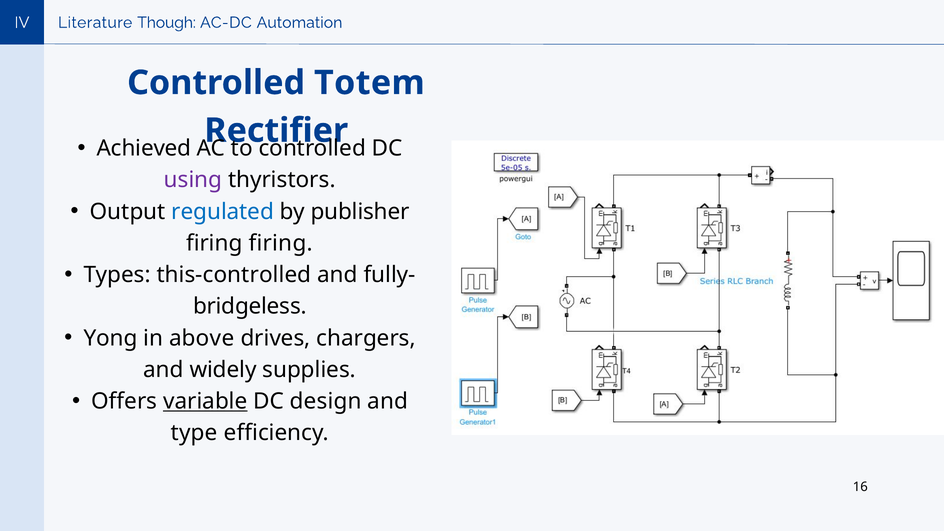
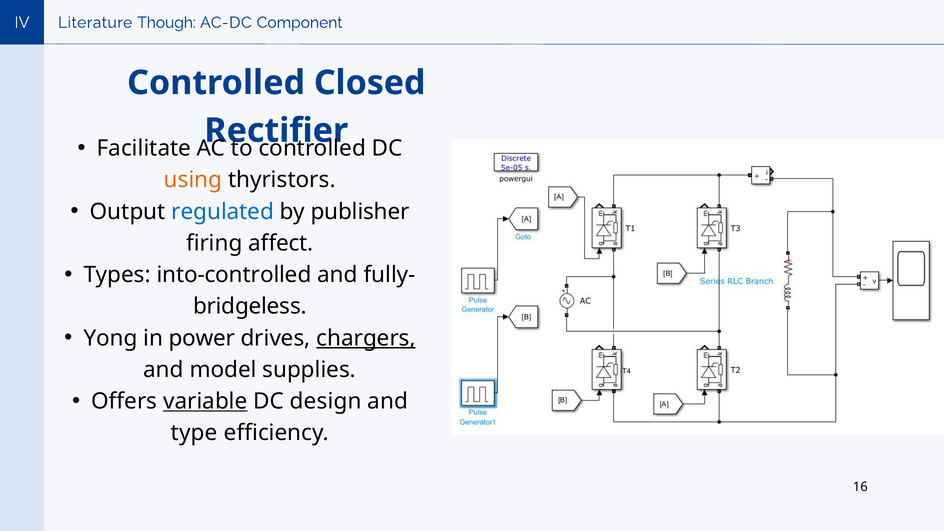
Automation: Automation -> Component
Totem: Totem -> Closed
Achieved: Achieved -> Facilitate
using colour: purple -> orange
firing firing: firing -> affect
this-controlled: this-controlled -> into-controlled
above: above -> power
chargers underline: none -> present
widely: widely -> model
